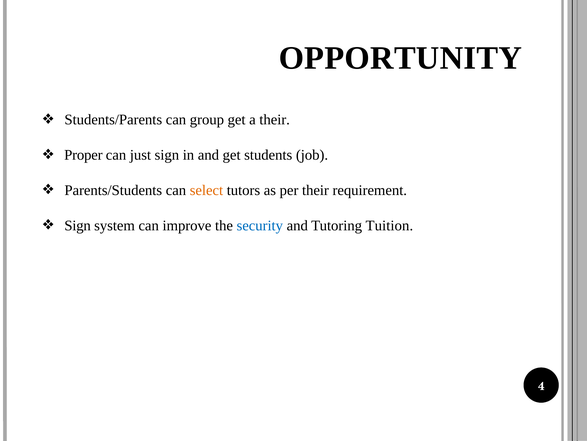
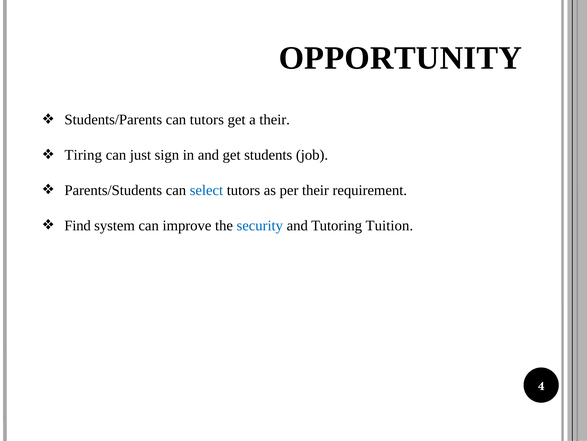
can group: group -> tutors
Proper: Proper -> Tiring
select colour: orange -> blue
Sign at (78, 225): Sign -> Find
